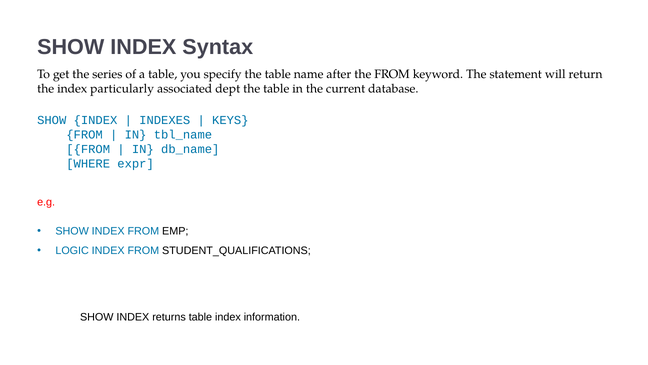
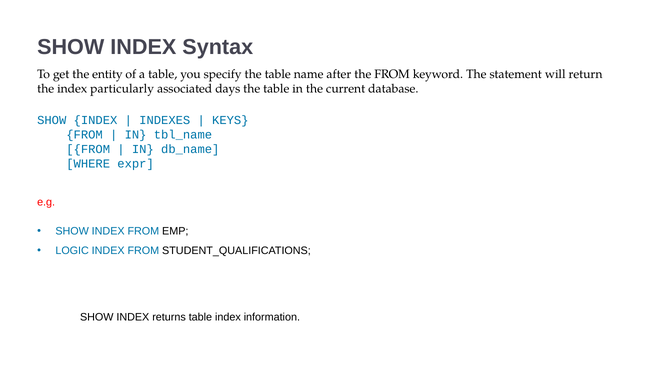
series: series -> entity
dept: dept -> days
